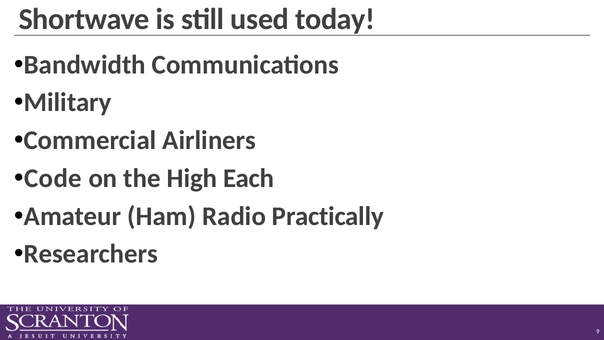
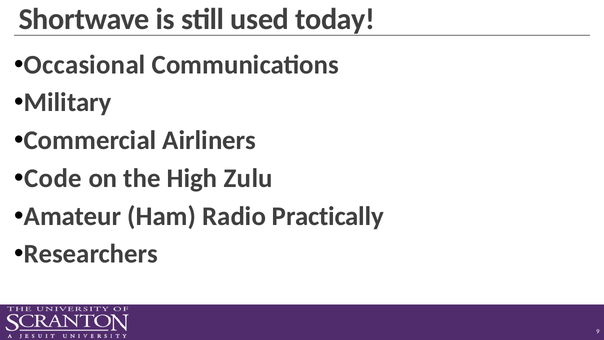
Bandwidth: Bandwidth -> Occasional
Each: Each -> Zulu
